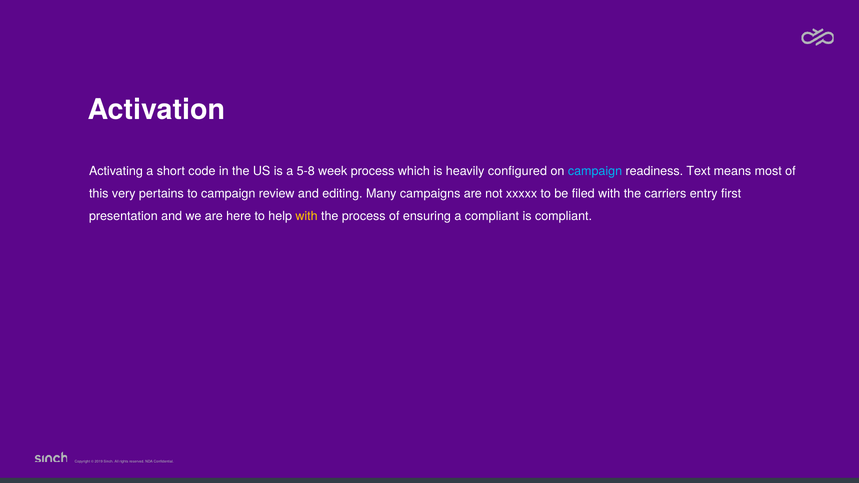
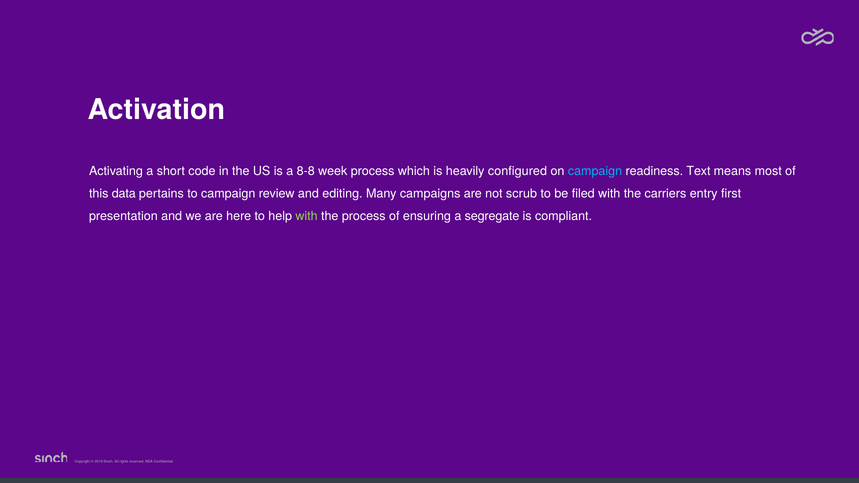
5-8: 5-8 -> 8-8
very: very -> data
xxxxx: xxxxx -> scrub
with at (307, 216) colour: yellow -> light green
a compliant: compliant -> segregate
